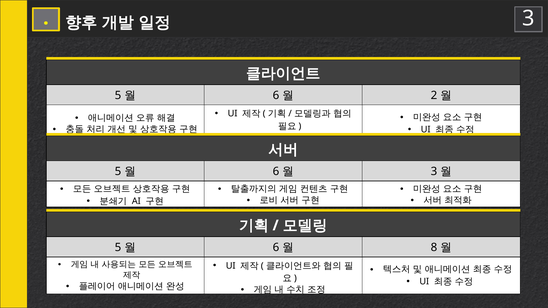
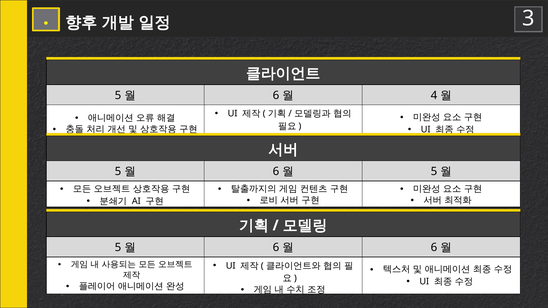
2: 2 -> 4
3 at (434, 172): 3 -> 5
8 at (434, 248): 8 -> 6
